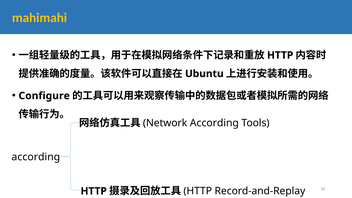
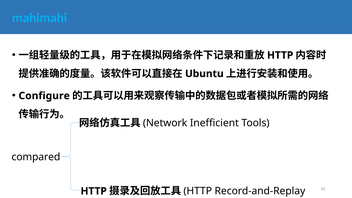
mahimahi colour: yellow -> light blue
According at (214, 123): According -> Inefficient
according at (36, 157): according -> compared
